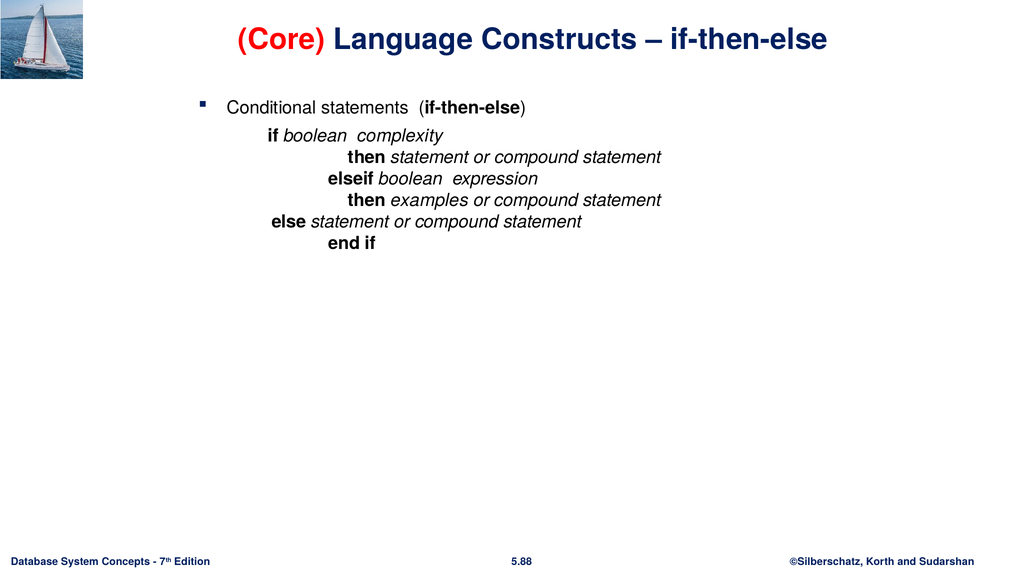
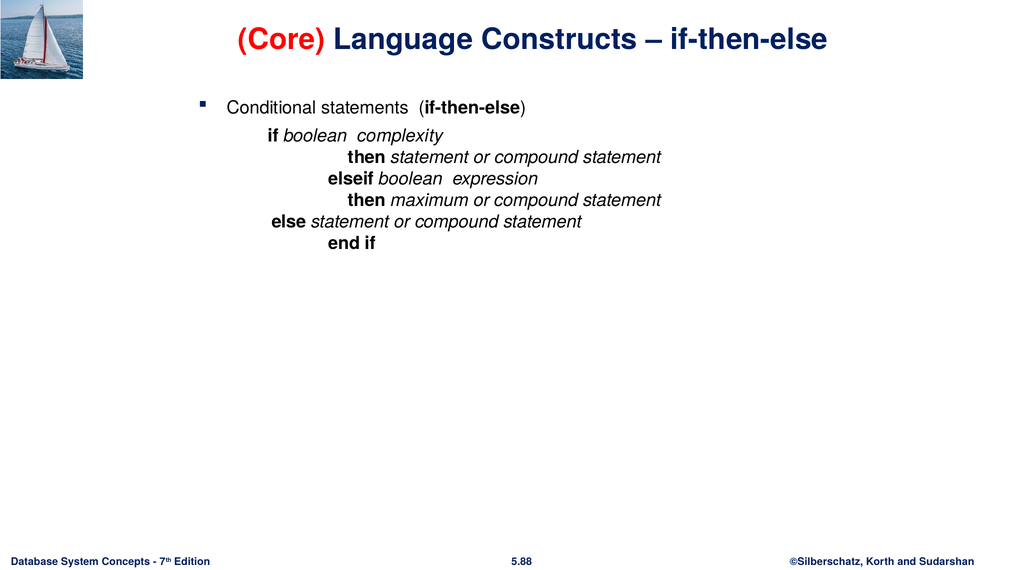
examples: examples -> maximum
